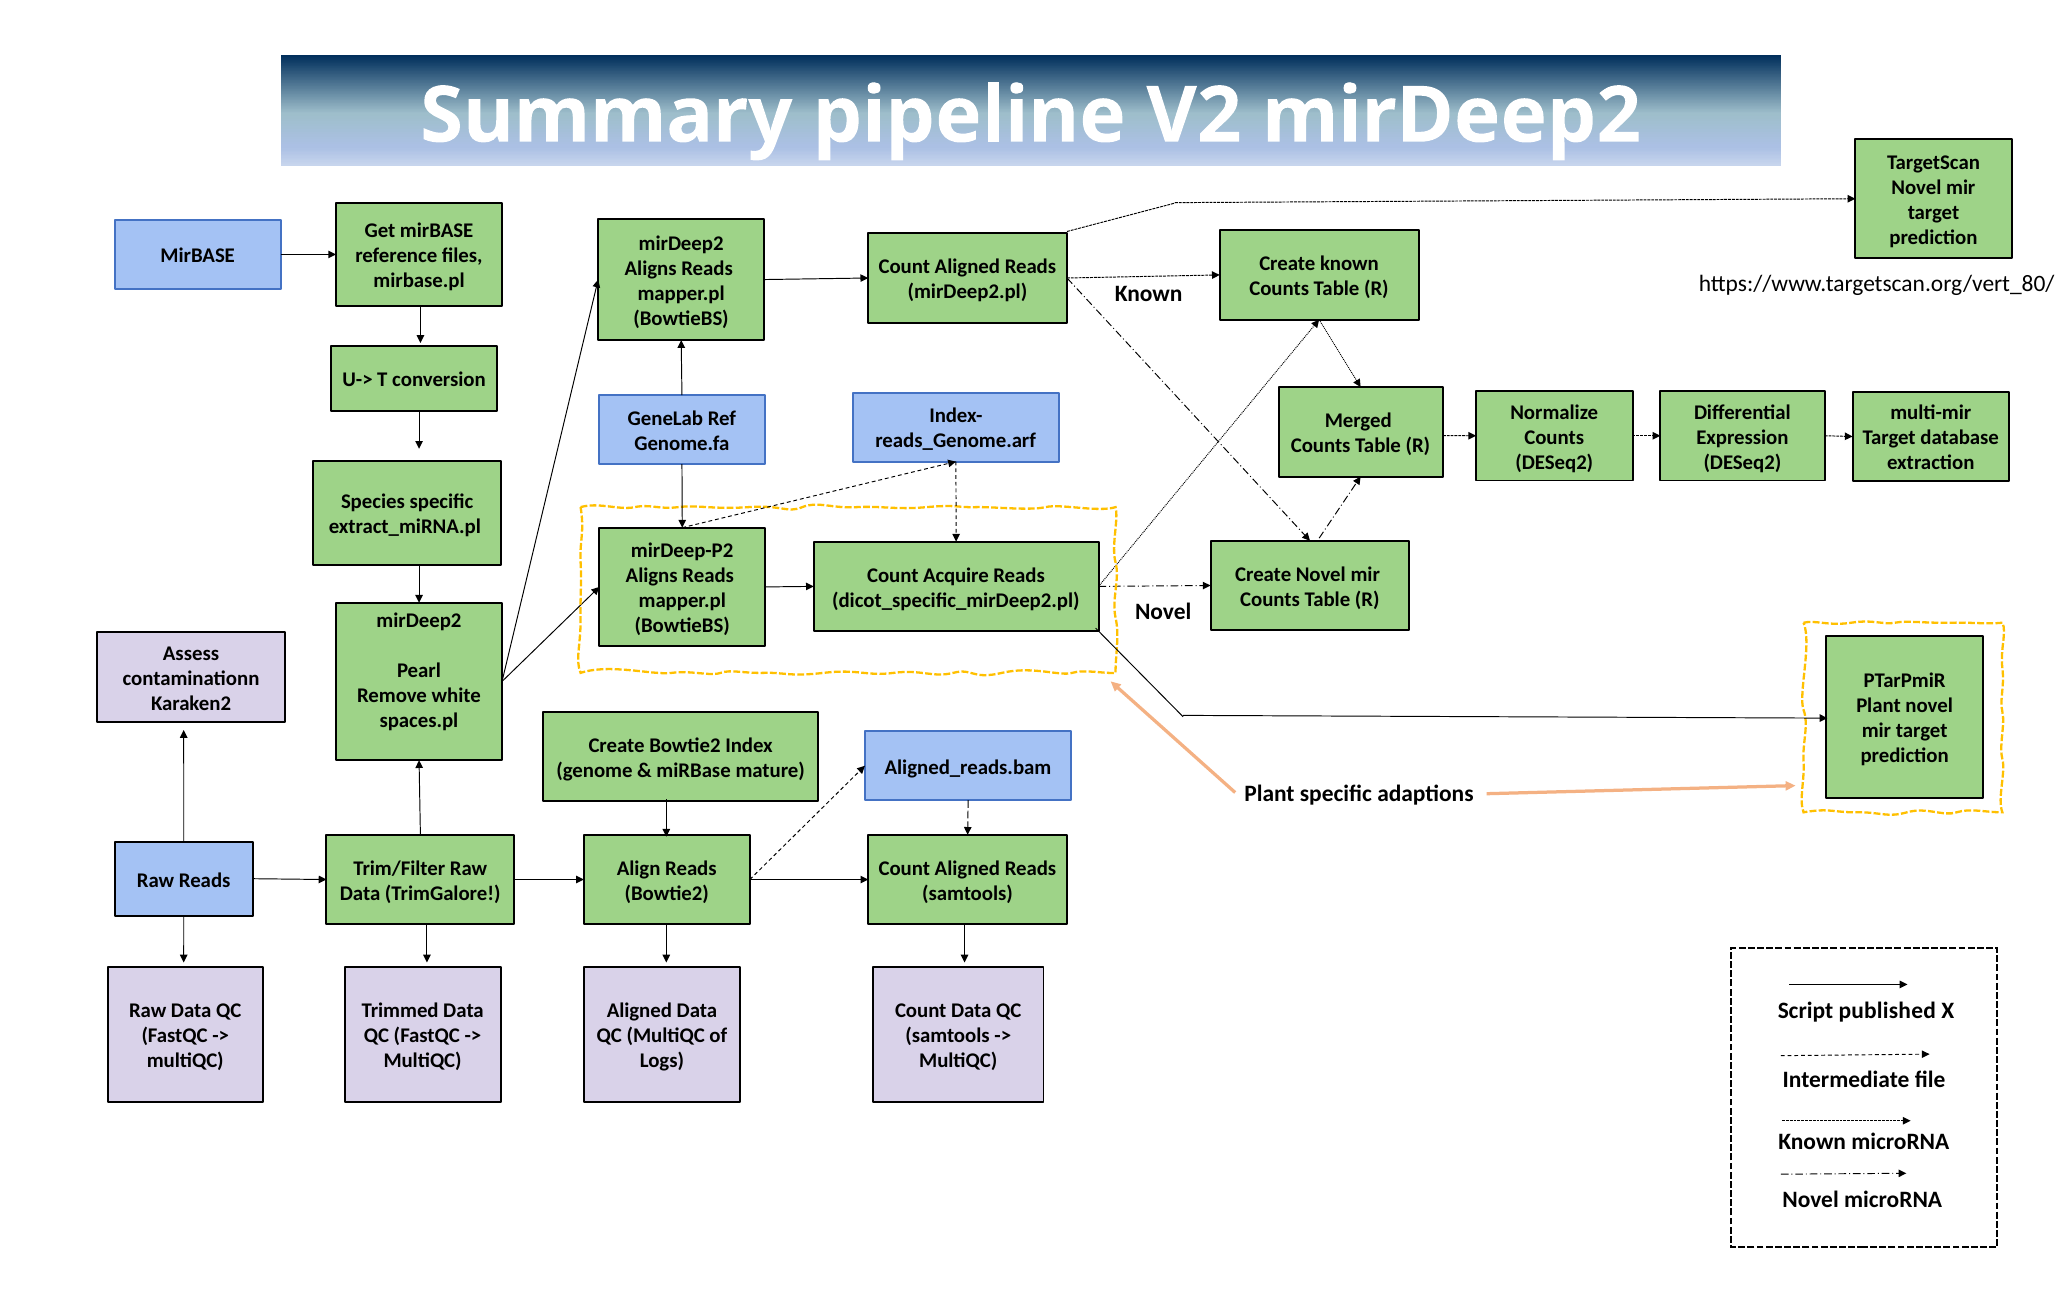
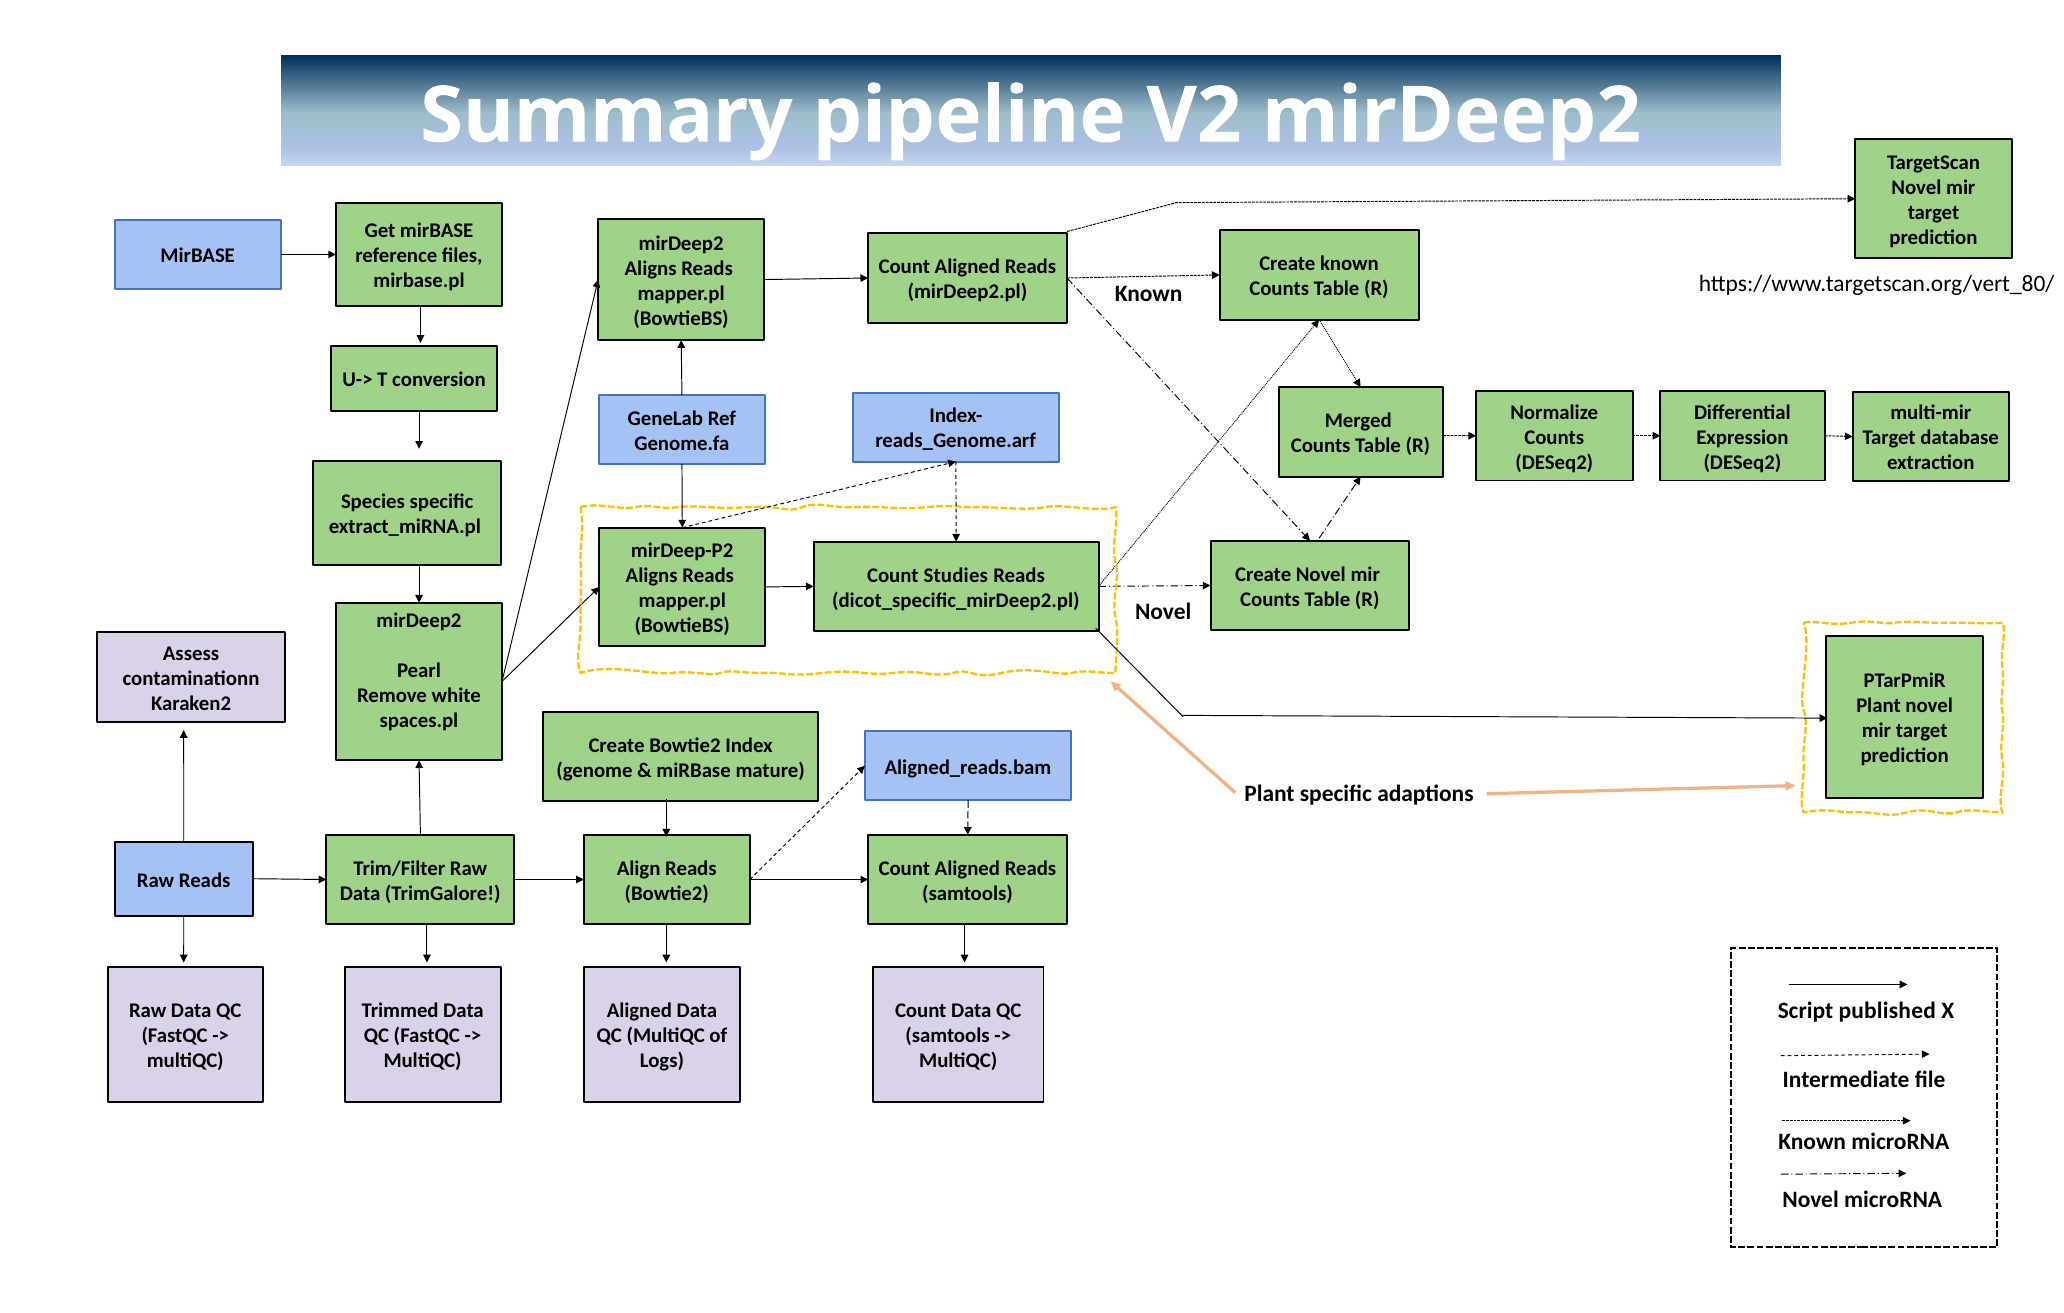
Acquire: Acquire -> Studies
